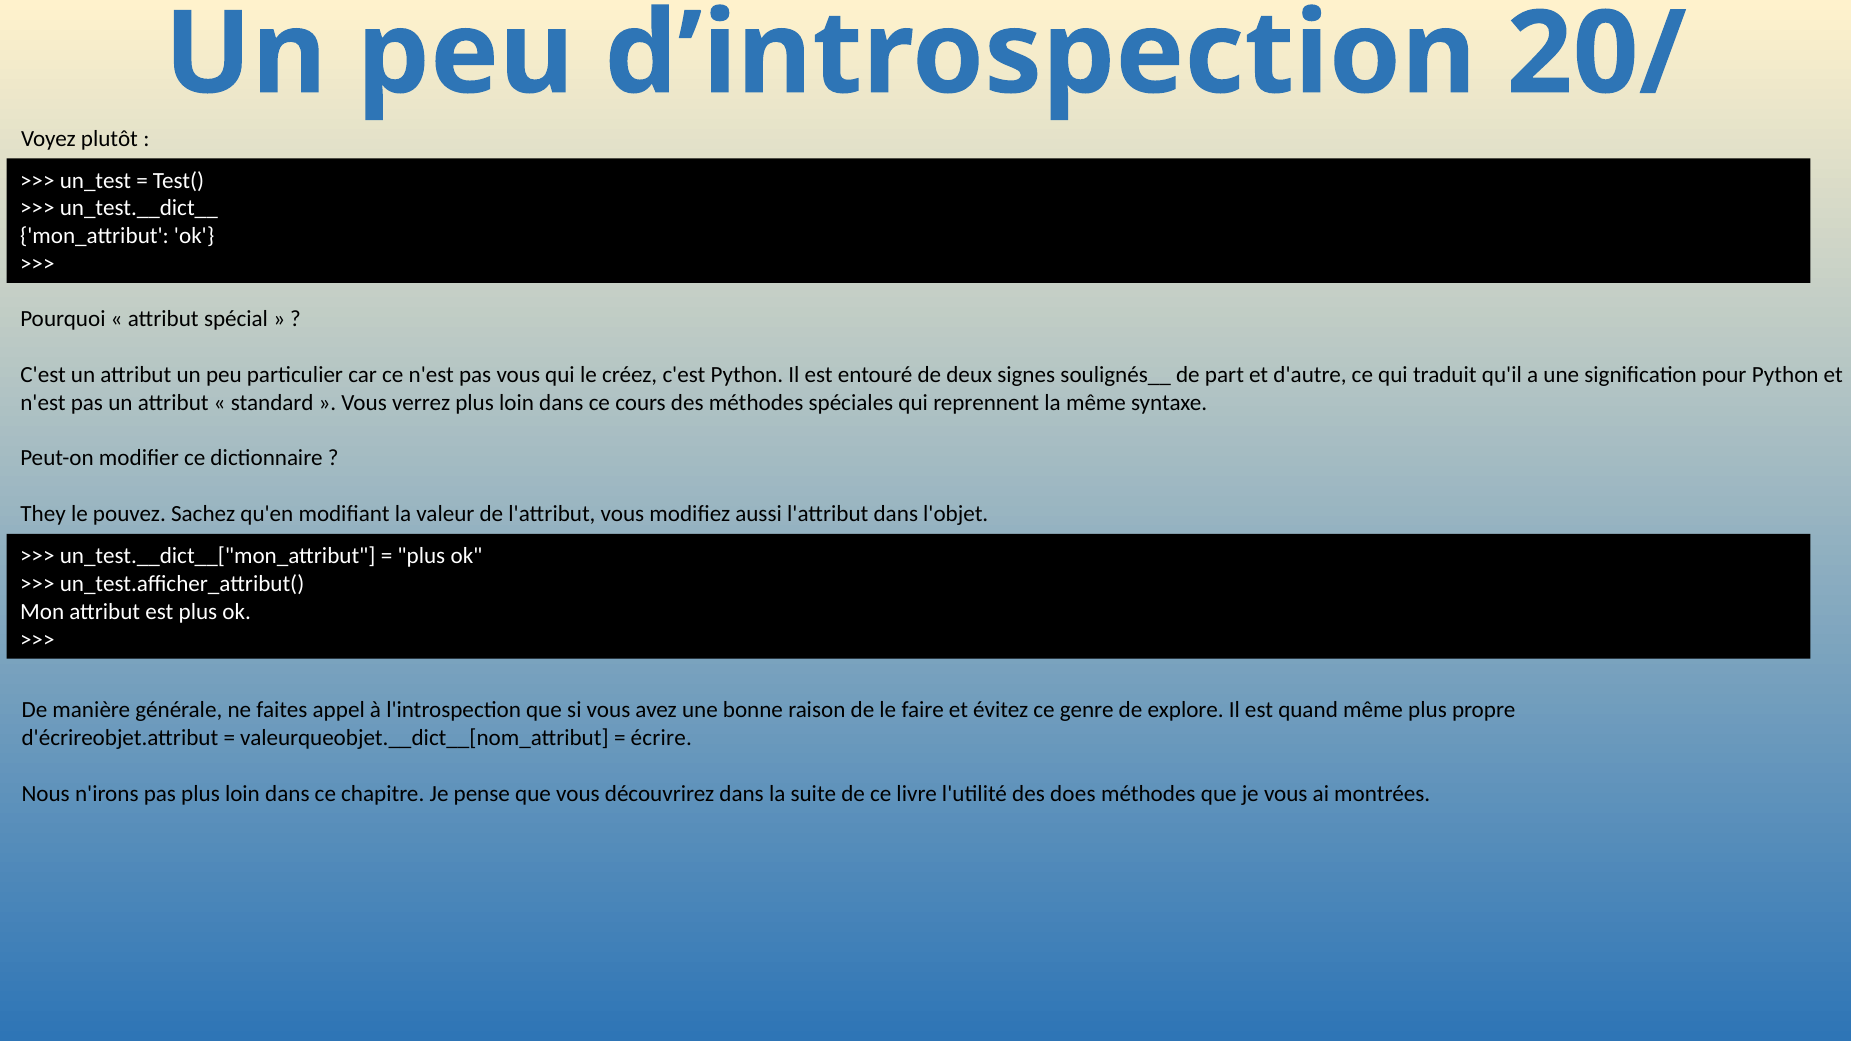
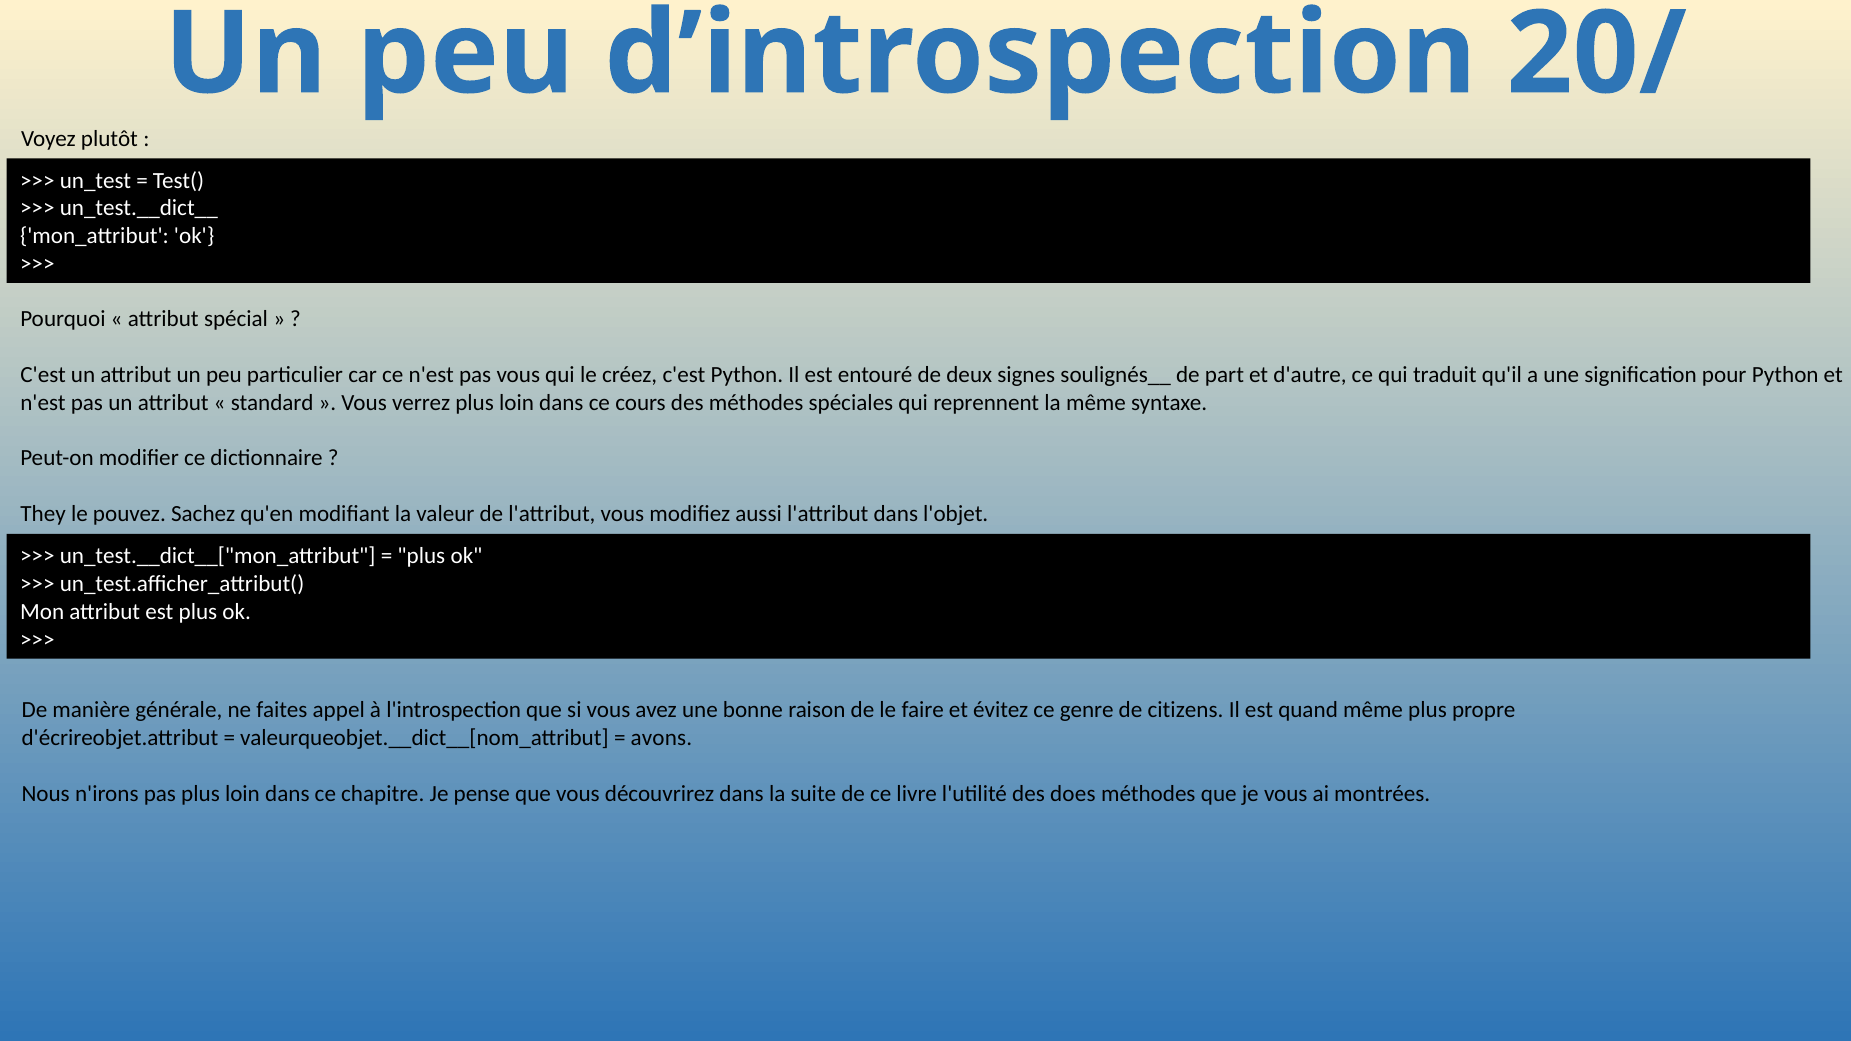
explore: explore -> citizens
écrire: écrire -> avons
